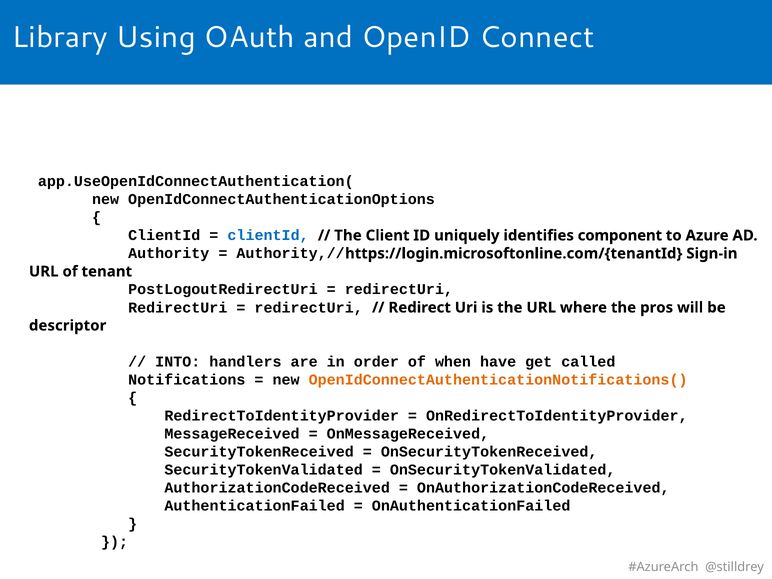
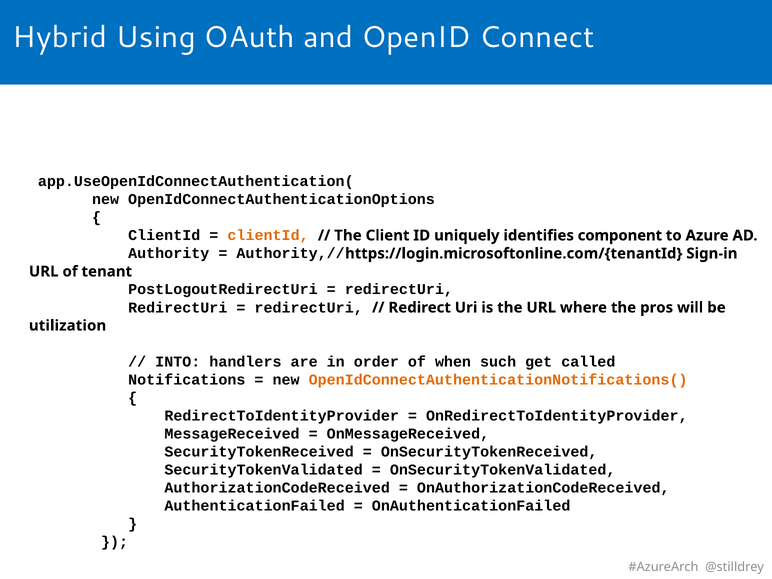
Library: Library -> Hybrid
clientId at (268, 235) colour: blue -> orange
descriptor: descriptor -> utilization
have: have -> such
